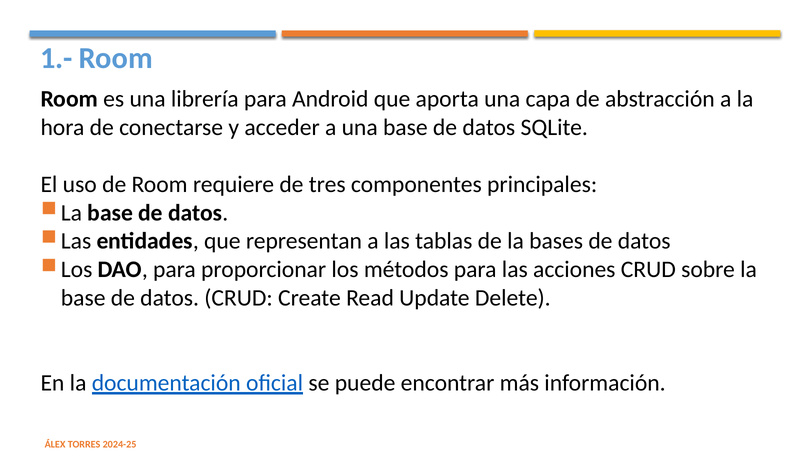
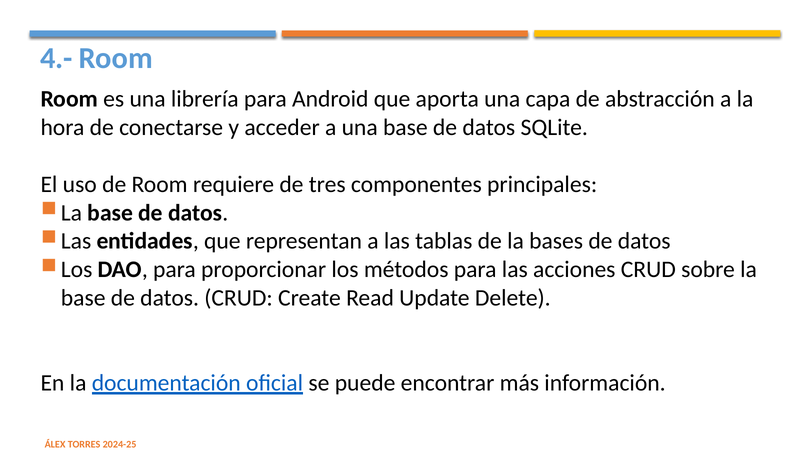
1.-: 1.- -> 4.-
